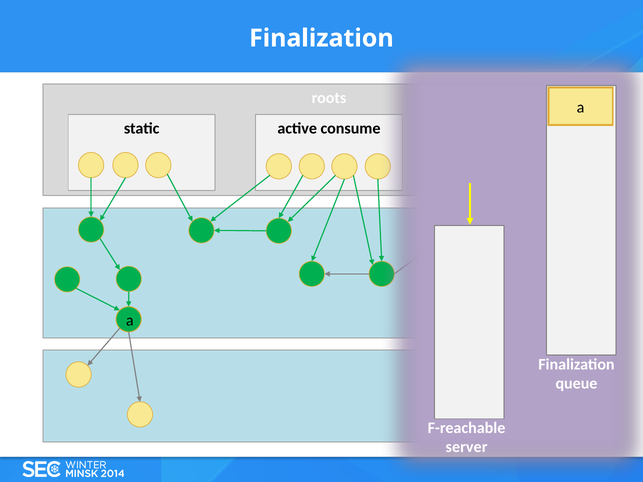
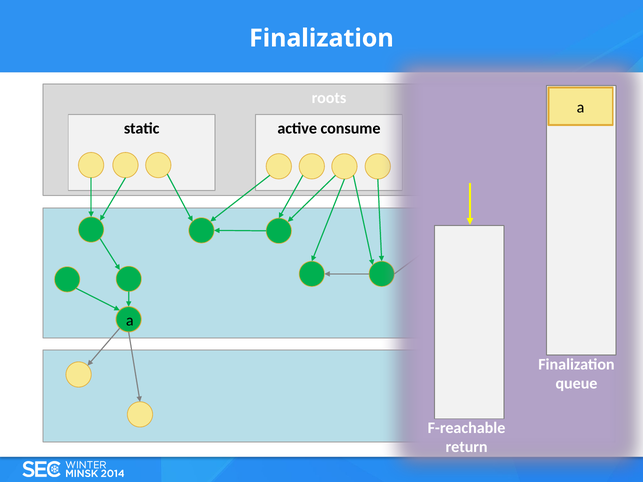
server: server -> return
